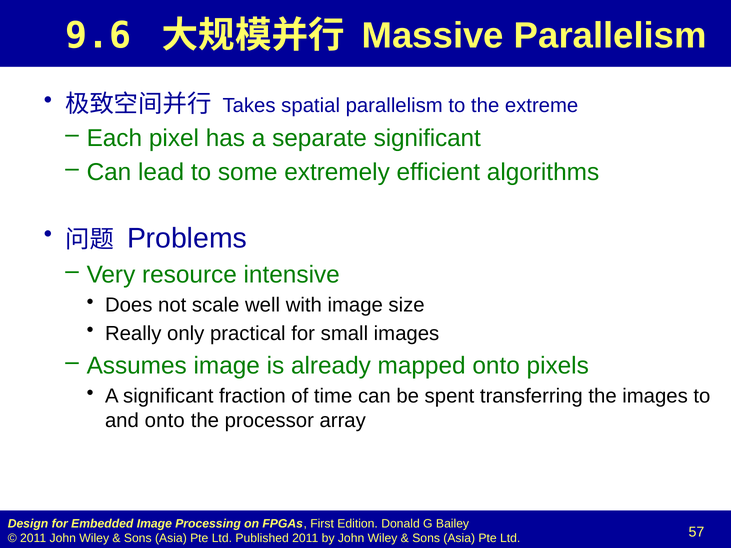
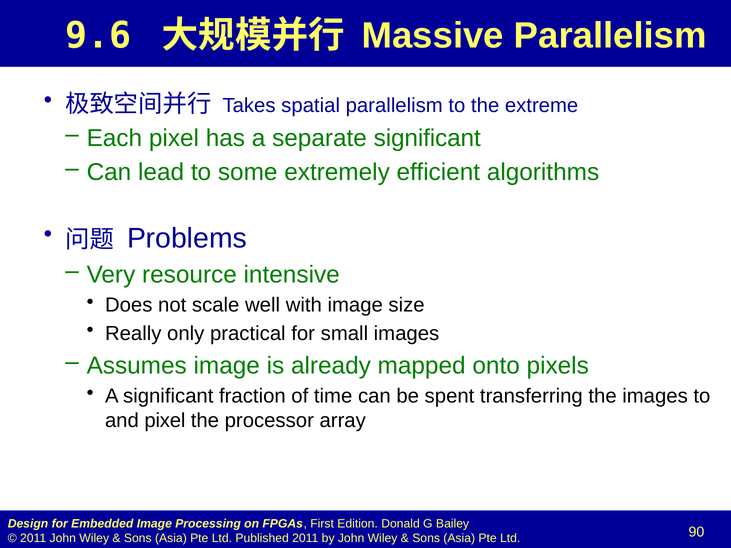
and onto: onto -> pixel
57: 57 -> 90
